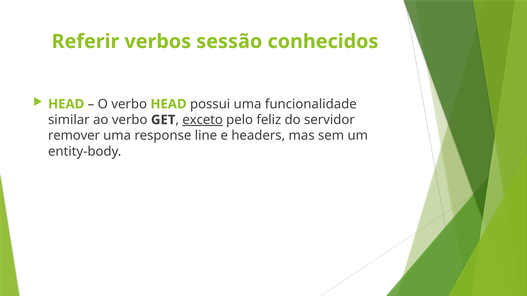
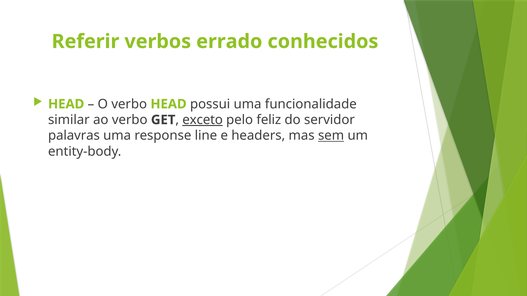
sessão: sessão -> errado
remover: remover -> palavras
sem underline: none -> present
